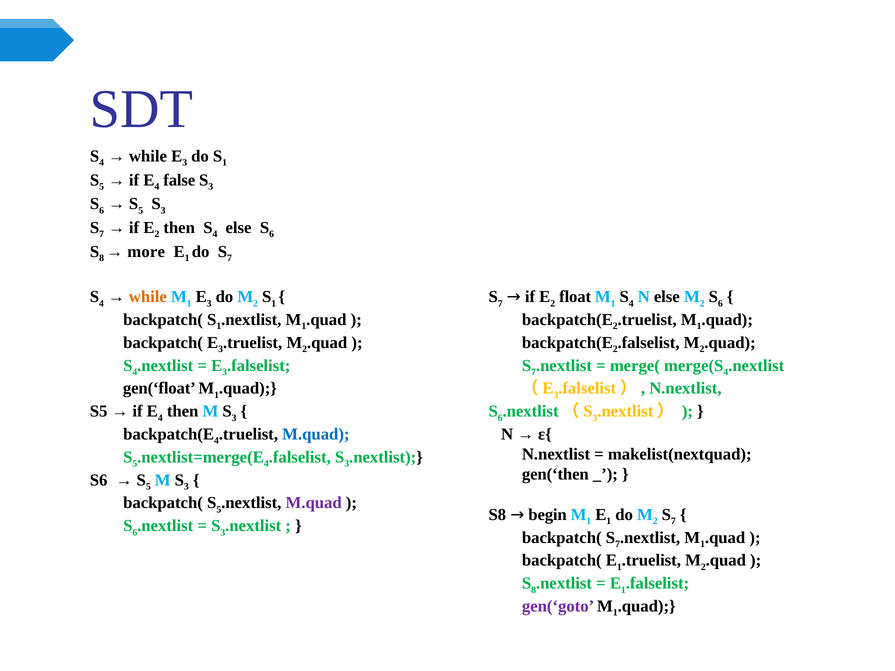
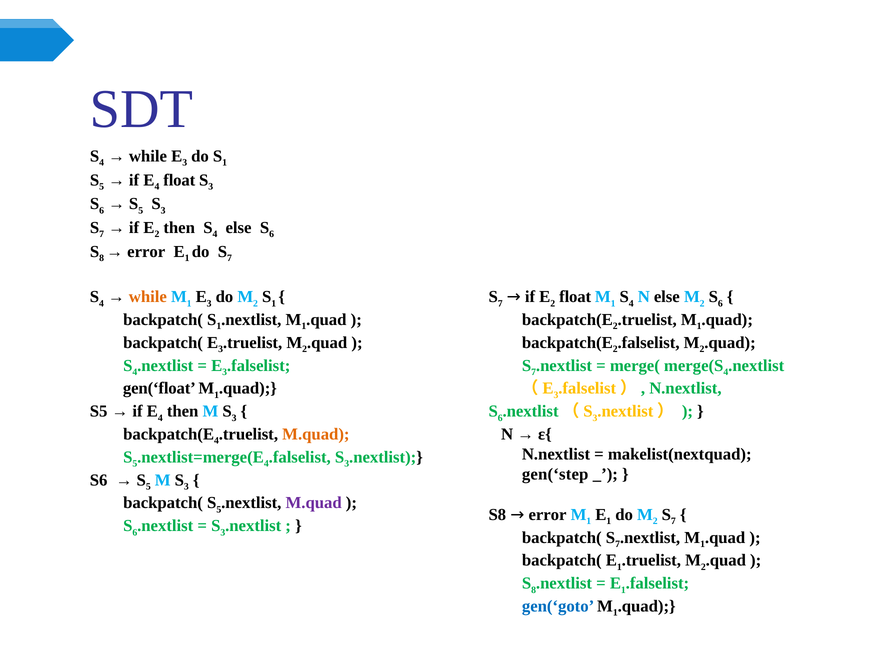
false at (179, 180): false -> float
more at (146, 252): more -> error
M.quad at (316, 434) colour: blue -> orange
gen(‘then: gen(‘then -> gen(‘step
begin at (548, 515): begin -> error
gen(‘goto colour: purple -> blue
